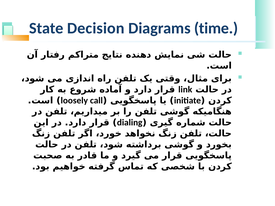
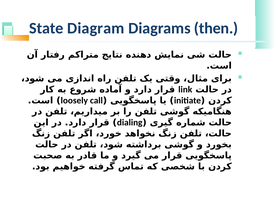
Decision: Decision -> Diagram
time: time -> then
